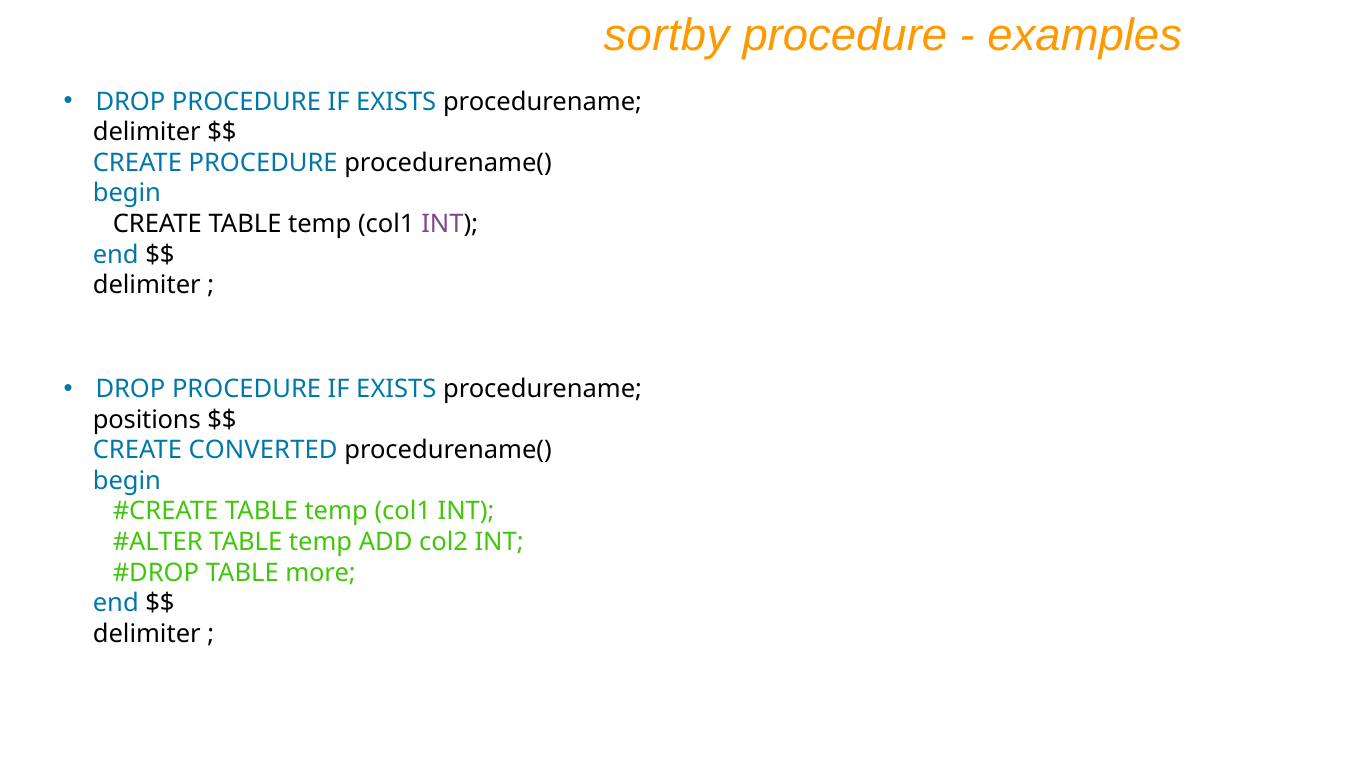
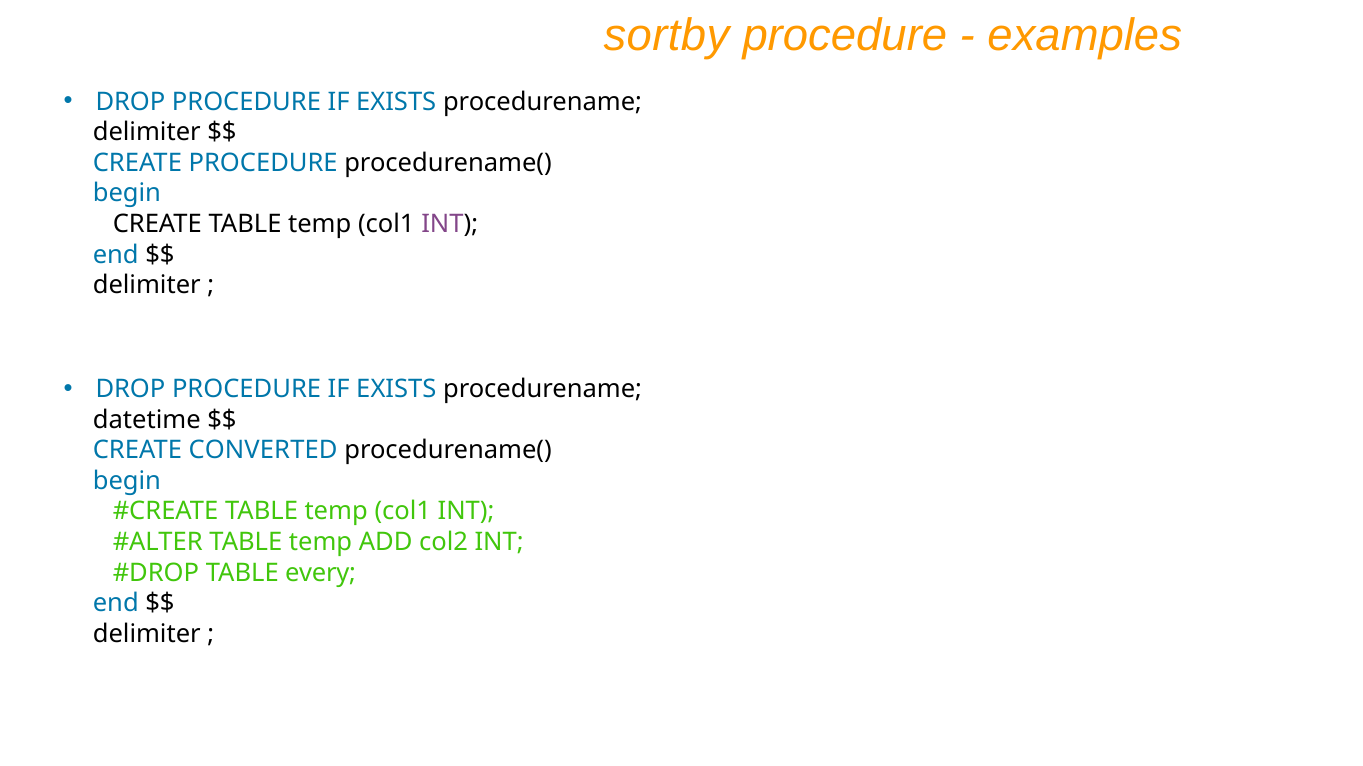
positions: positions -> datetime
more: more -> every
